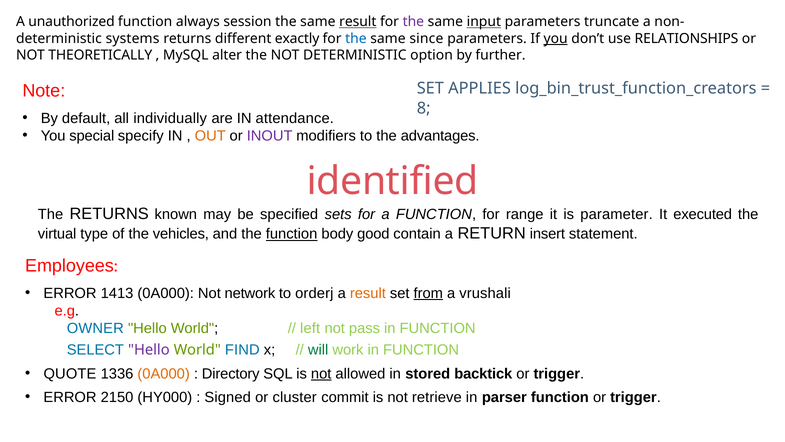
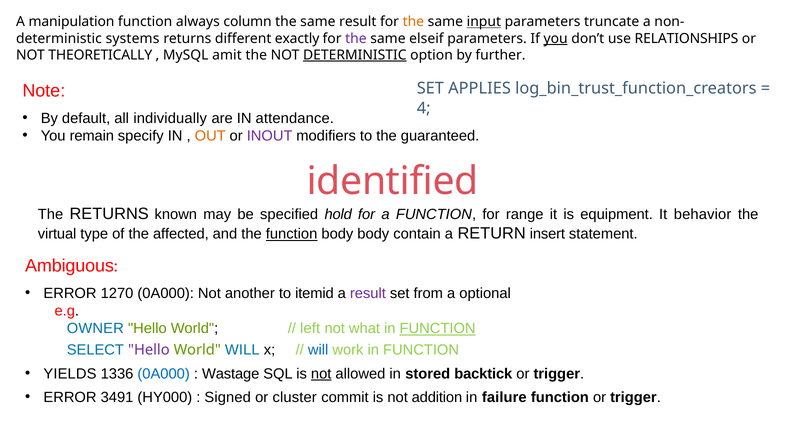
unauthorized: unauthorized -> manipulation
session: session -> column
result at (358, 22) underline: present -> none
the at (413, 22) colour: purple -> orange
the at (356, 38) colour: blue -> purple
since: since -> elseif
alter: alter -> amit
DETERMINISTIC at (355, 55) underline: none -> present
8: 8 -> 4
special: special -> remain
advantages: advantages -> guaranteed
sets: sets -> hold
parameter: parameter -> equipment
executed: executed -> behavior
vehicles: vehicles -> affected
body good: good -> body
Employees: Employees -> Ambiguous
1413: 1413 -> 1270
network: network -> another
orderj: orderj -> itemid
result at (368, 293) colour: orange -> purple
from underline: present -> none
vrushali: vrushali -> optional
pass: pass -> what
FUNCTION at (438, 328) underline: none -> present
World FIND: FIND -> WILL
will at (318, 350) colour: green -> blue
QUOTE: QUOTE -> YIELDS
0A000 at (164, 373) colour: orange -> blue
Directory: Directory -> Wastage
2150: 2150 -> 3491
retrieve: retrieve -> addition
parser: parser -> failure
